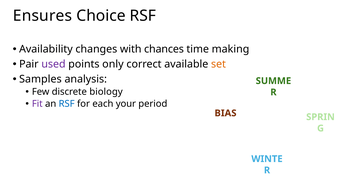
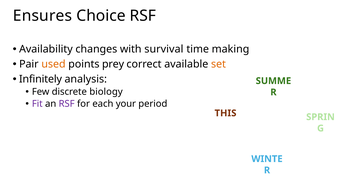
chances: chances -> survival
used colour: purple -> orange
only: only -> prey
Samples: Samples -> Infinitely
RSF at (67, 104) colour: blue -> purple
BIAS: BIAS -> THIS
